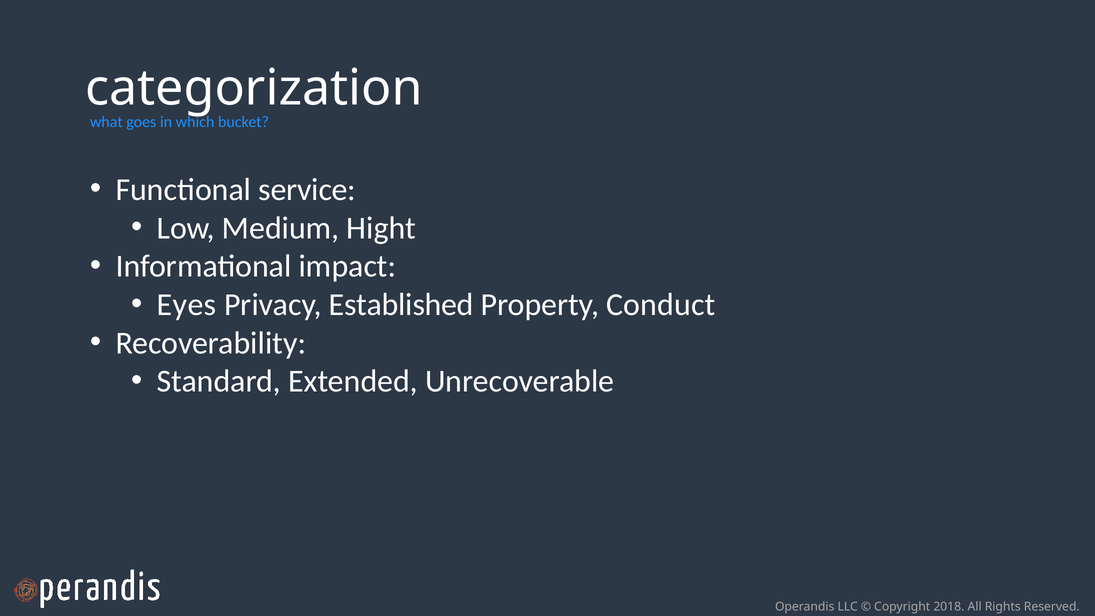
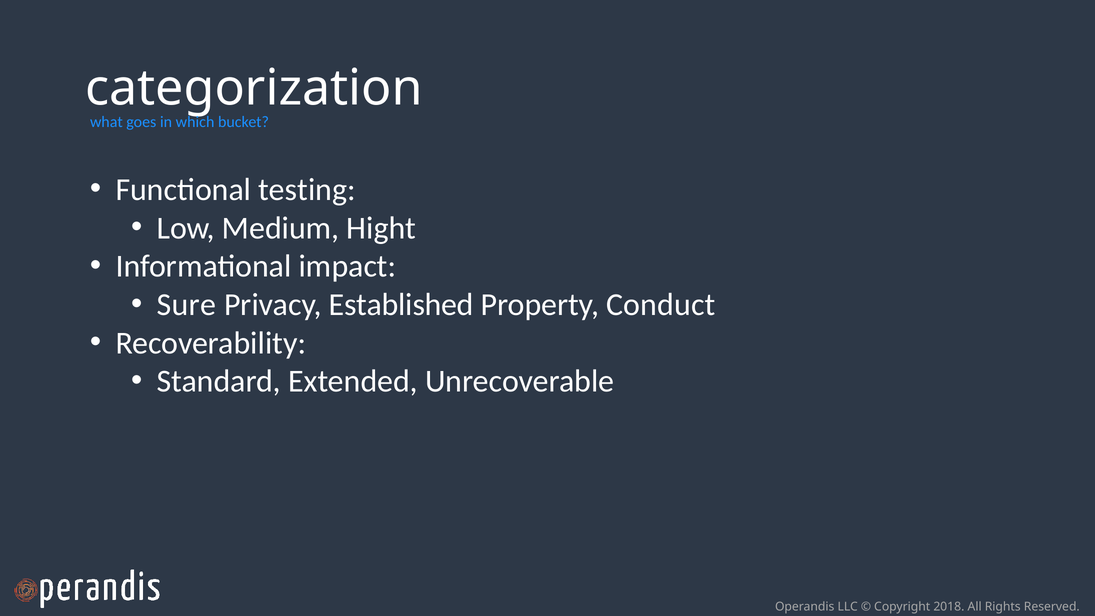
service: service -> testing
Eyes: Eyes -> Sure
